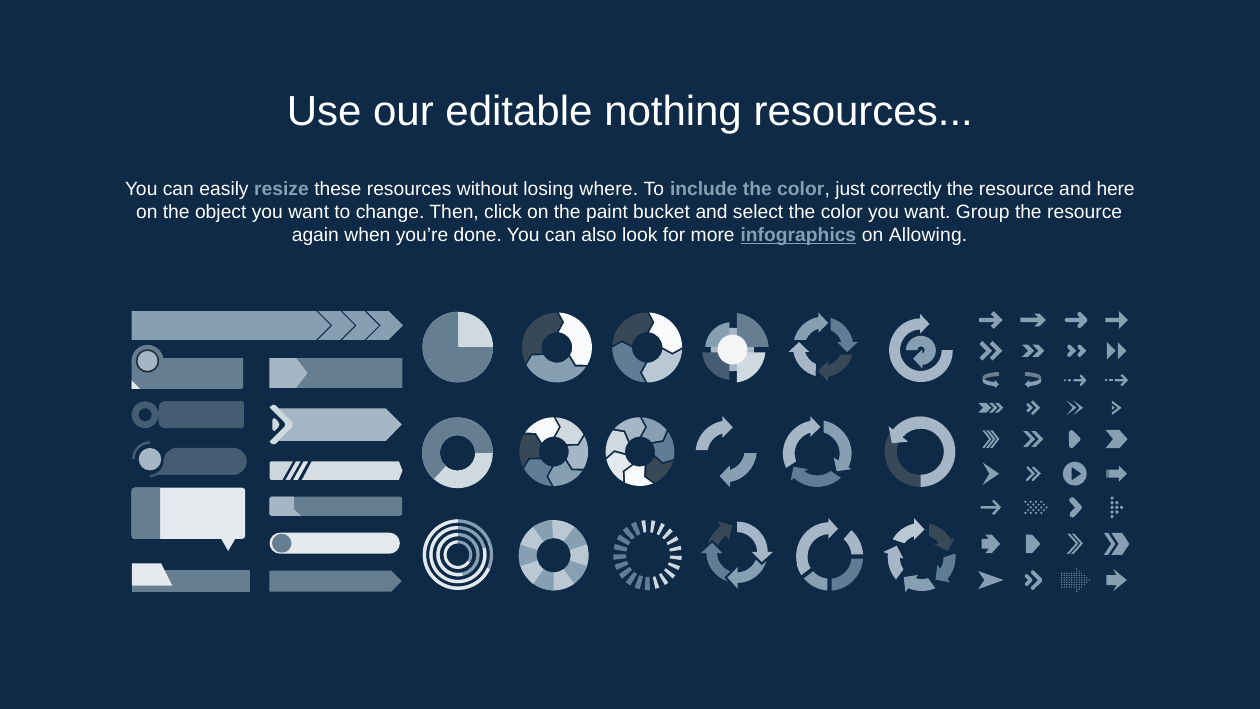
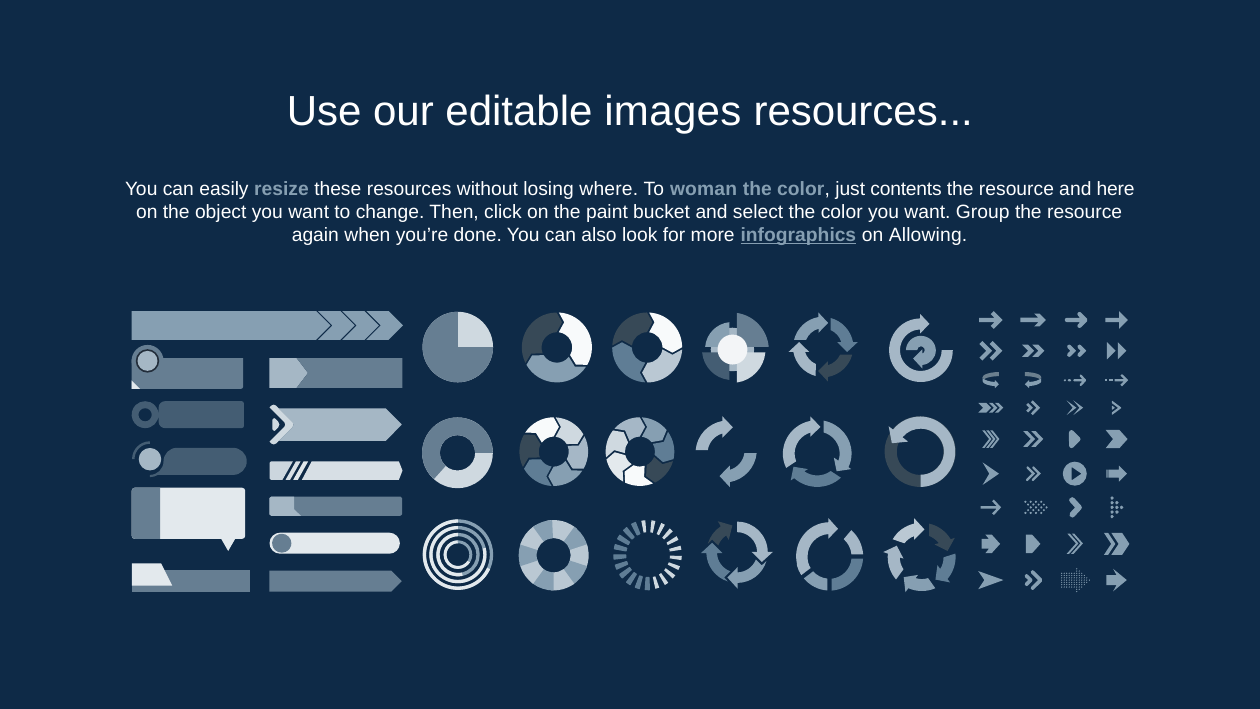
nothing: nothing -> images
include: include -> woman
correctly: correctly -> contents
